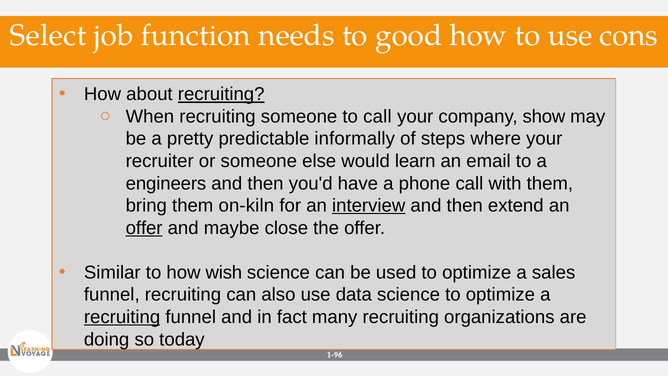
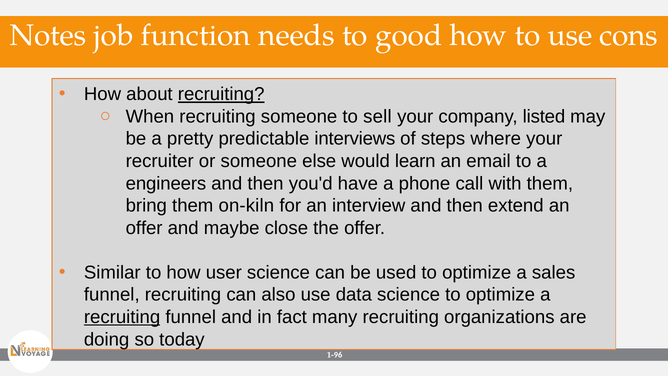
Select: Select -> Notes
to call: call -> sell
show: show -> listed
informally: informally -> interviews
interview underline: present -> none
offer at (144, 228) underline: present -> none
wish: wish -> user
